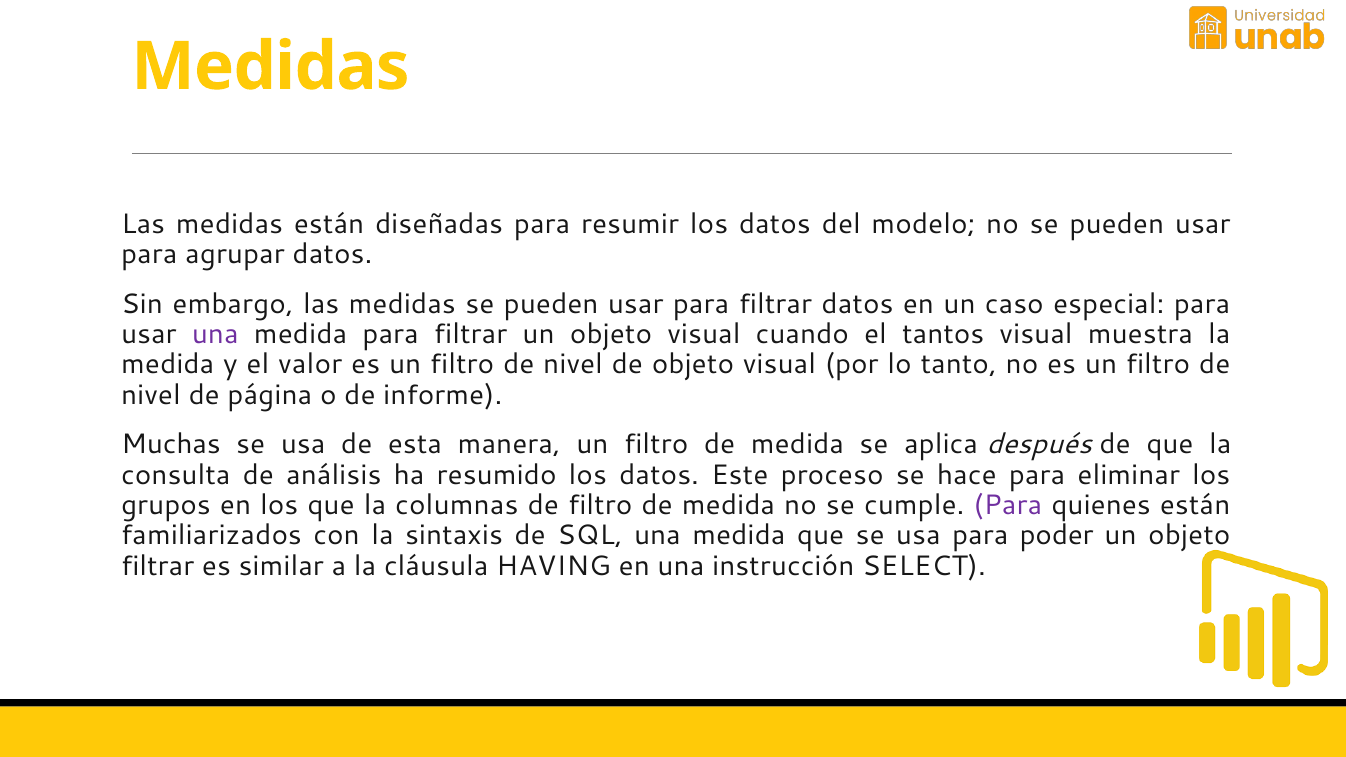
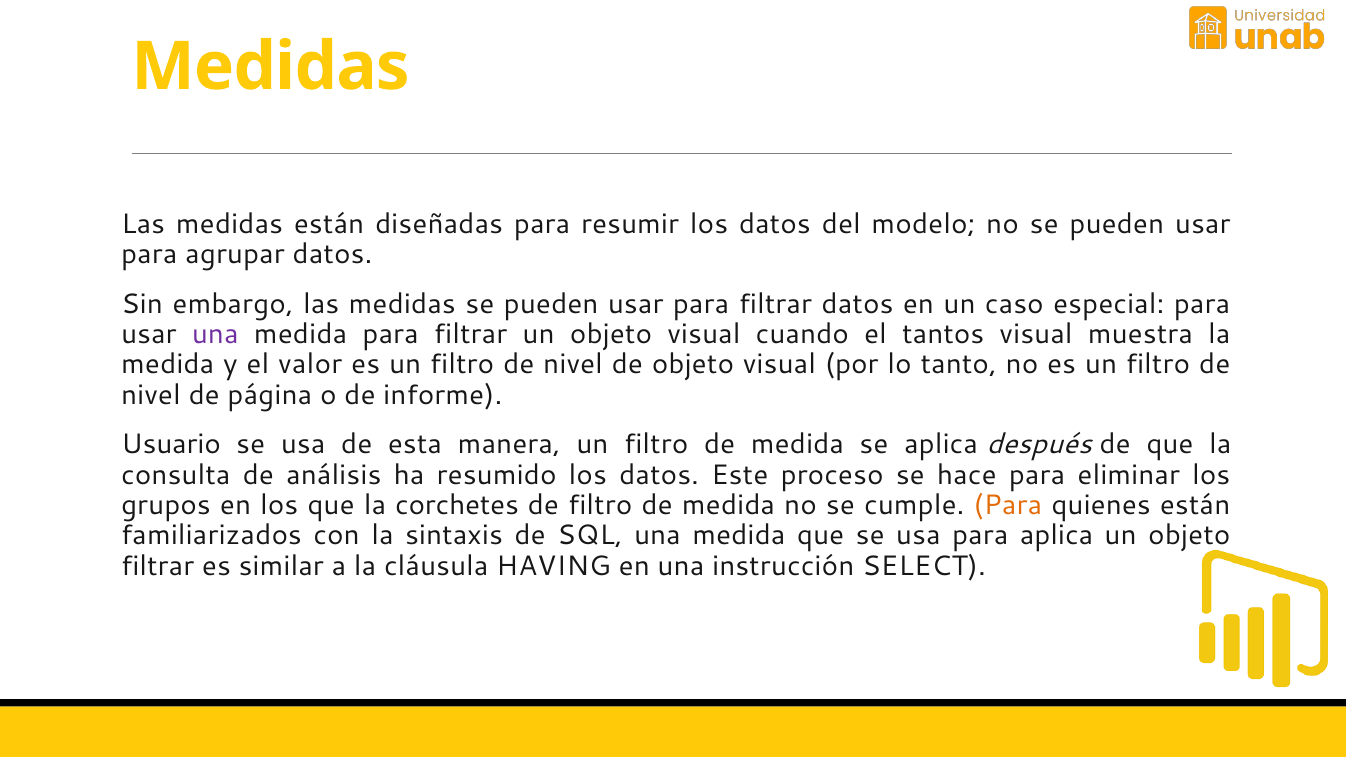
Muchas: Muchas -> Usuario
columnas: columnas -> corchetes
Para at (1008, 505) colour: purple -> orange
para poder: poder -> aplica
